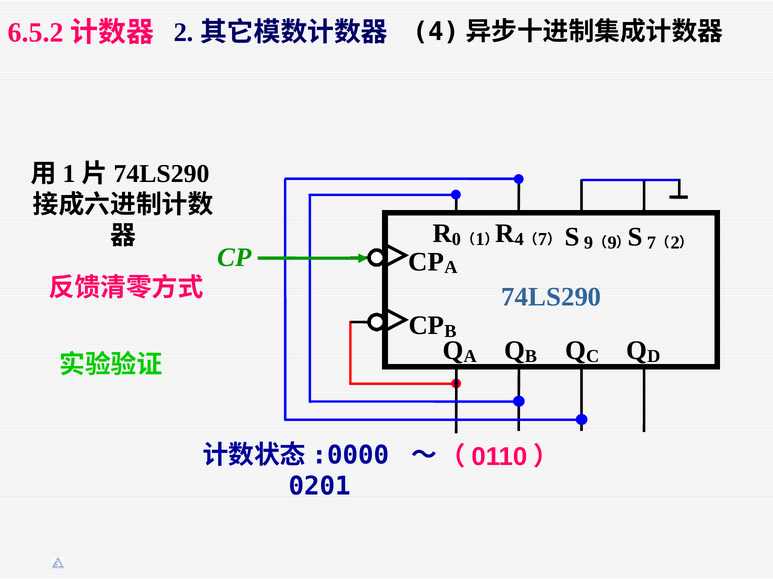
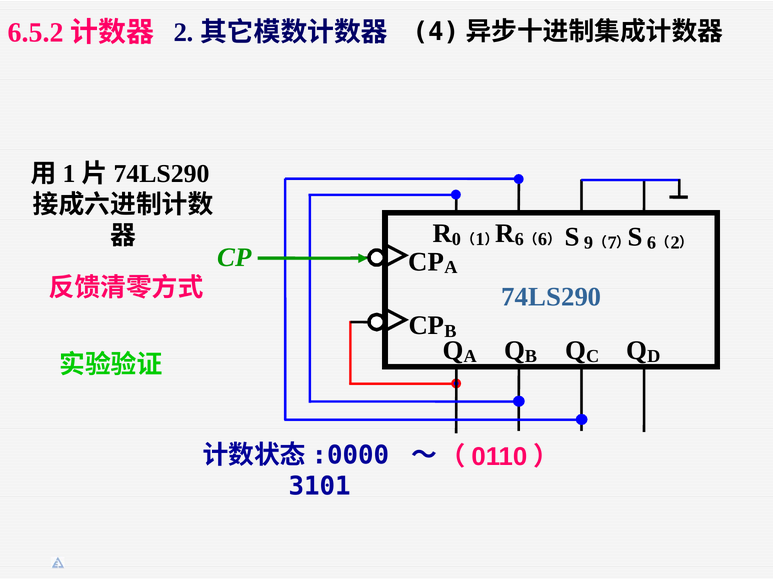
R 4: 4 -> 6
7 at (543, 240): 7 -> 6
9 at (612, 243): 9 -> 7
S 7: 7 -> 6
0201: 0201 -> 3101
